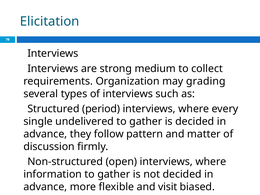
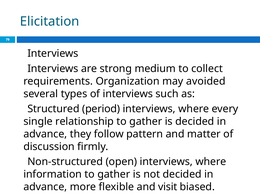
grading: grading -> avoided
undelivered: undelivered -> relationship
